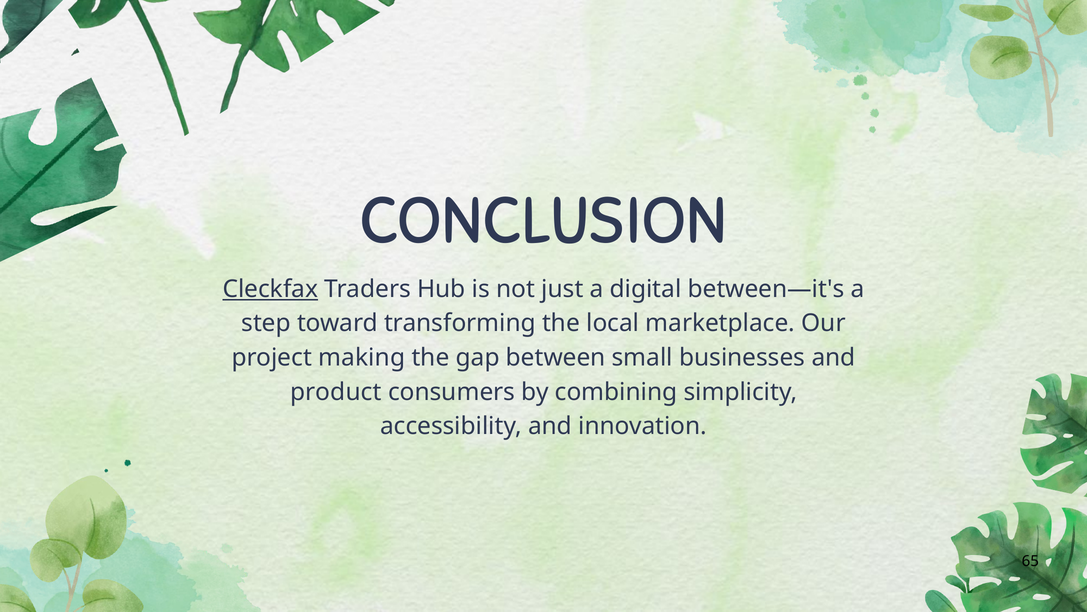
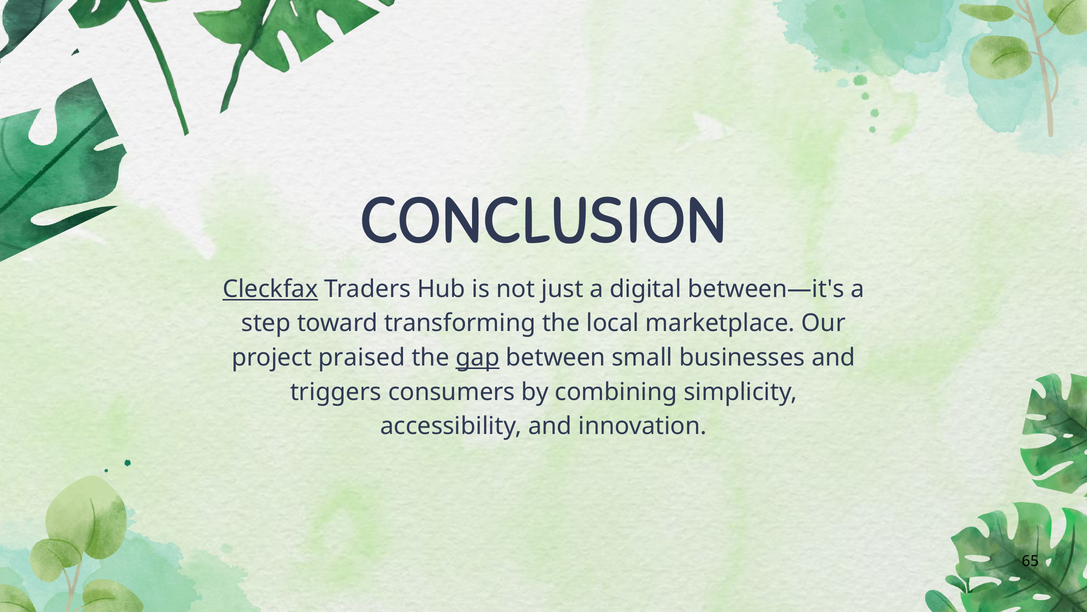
making: making -> praised
gap underline: none -> present
product: product -> triggers
